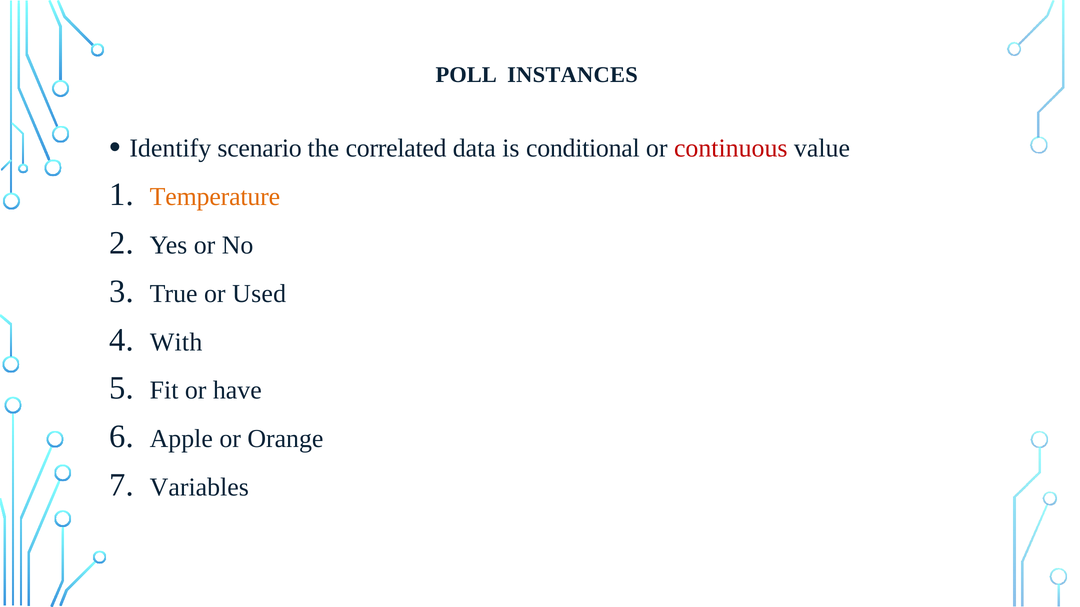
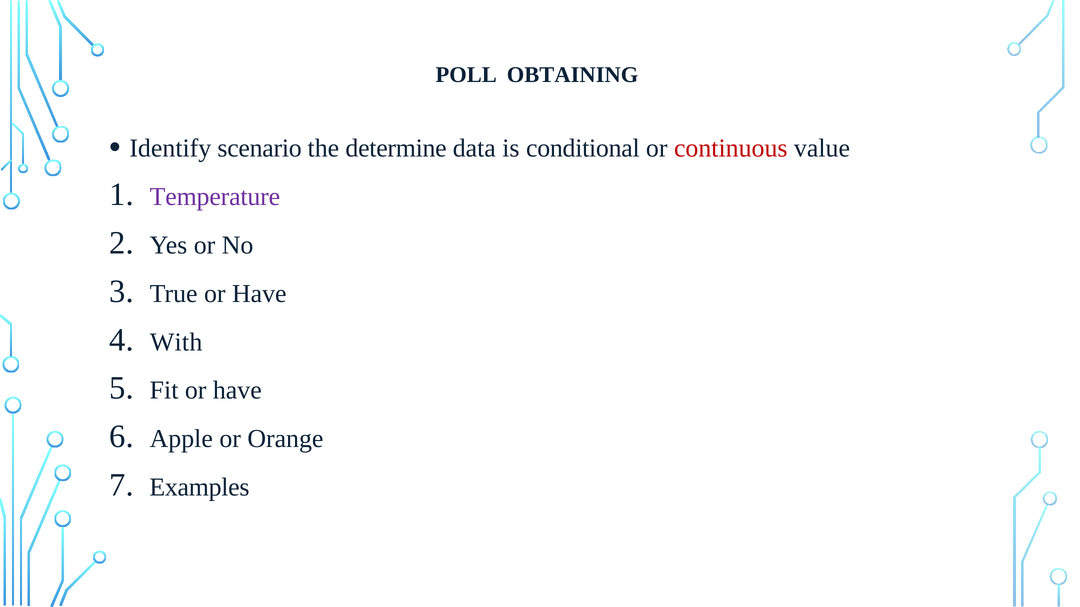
INSTANCES: INSTANCES -> OBTAINING
correlated: correlated -> determine
Temperature colour: orange -> purple
True or Used: Used -> Have
Variables: Variables -> Examples
